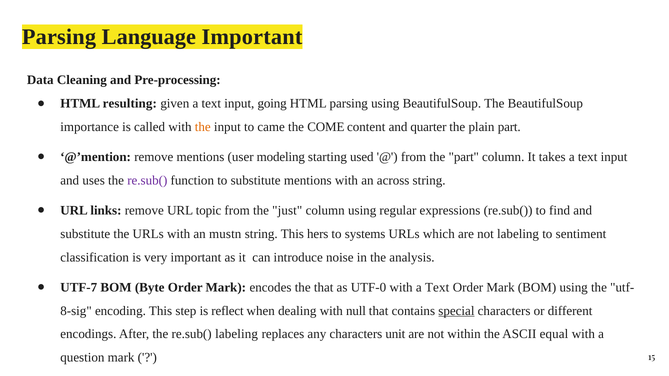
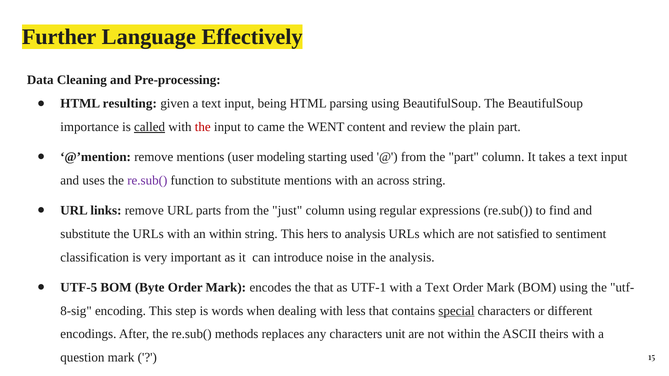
Parsing at (59, 37): Parsing -> Further
Language Important: Important -> Effectively
going: going -> being
called underline: none -> present
the at (203, 127) colour: orange -> red
COME: COME -> WENT
quarter: quarter -> review
topic: topic -> parts
an mustn: mustn -> within
to systems: systems -> analysis
not labeling: labeling -> satisfied
UTF-7: UTF-7 -> UTF-5
UTF-0: UTF-0 -> UTF-1
reflect: reflect -> words
null: null -> less
re.sub( labeling: labeling -> methods
equal: equal -> theirs
